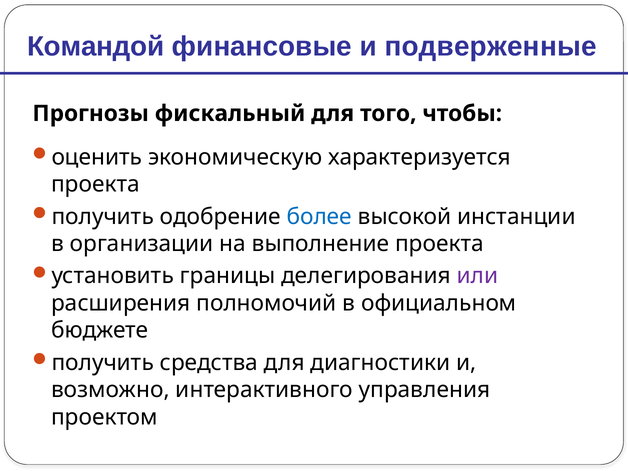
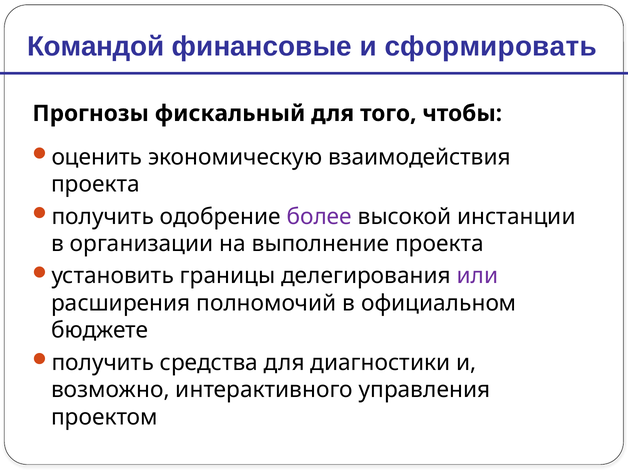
подверженные: подверженные -> сформировать
характеризуется: характеризуется -> взаимодействия
более colour: blue -> purple
